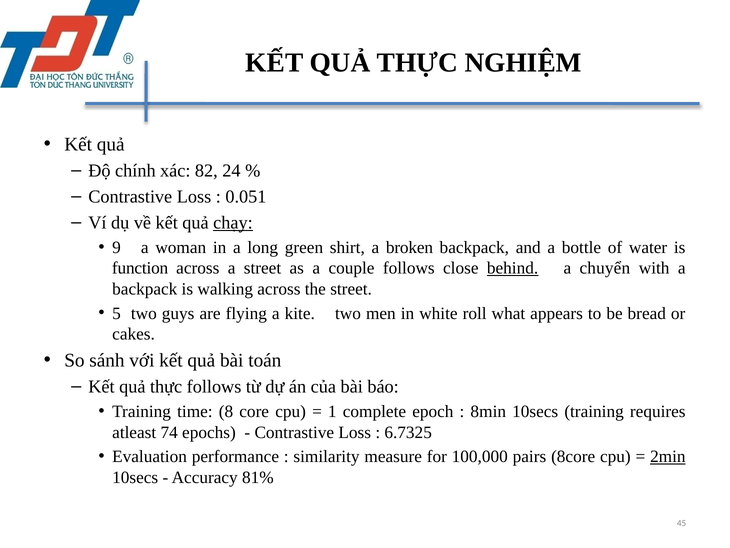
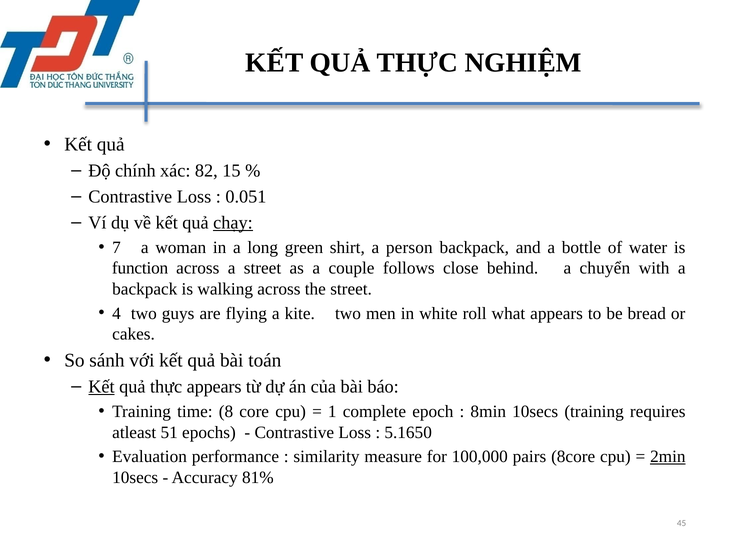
24: 24 -> 15
9: 9 -> 7
broken: broken -> person
behind underline: present -> none
5: 5 -> 4
Kết at (101, 386) underline: none -> present
thực follows: follows -> appears
74: 74 -> 51
6.7325: 6.7325 -> 5.1650
